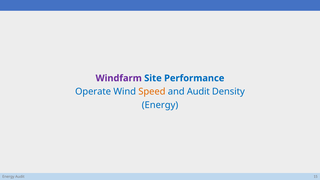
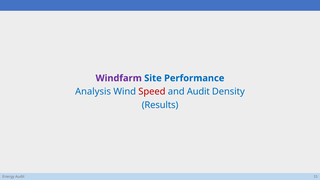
Operate: Operate -> Analysis
Speed colour: orange -> red
Energy at (160, 105): Energy -> Results
